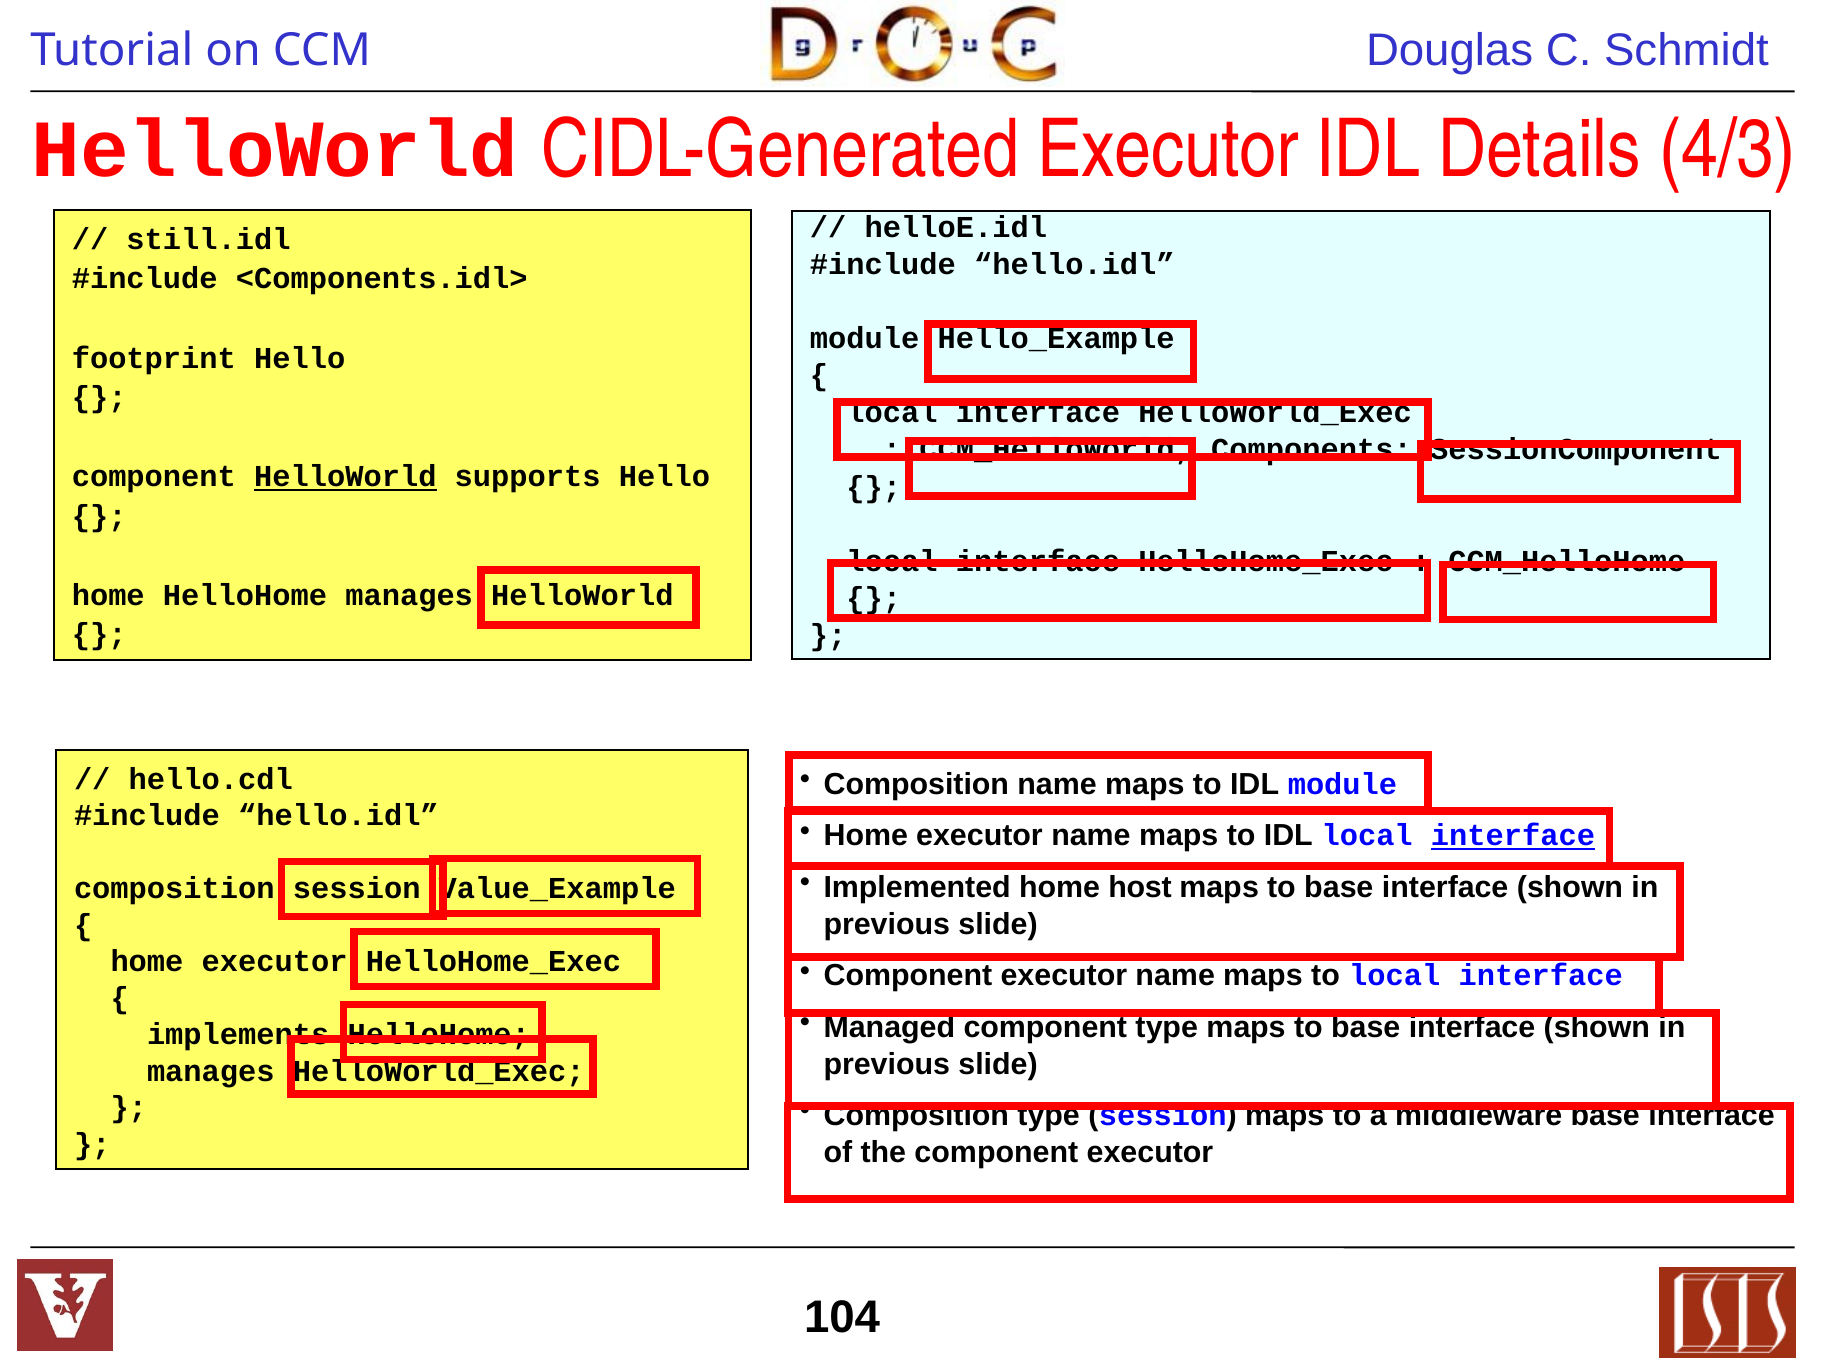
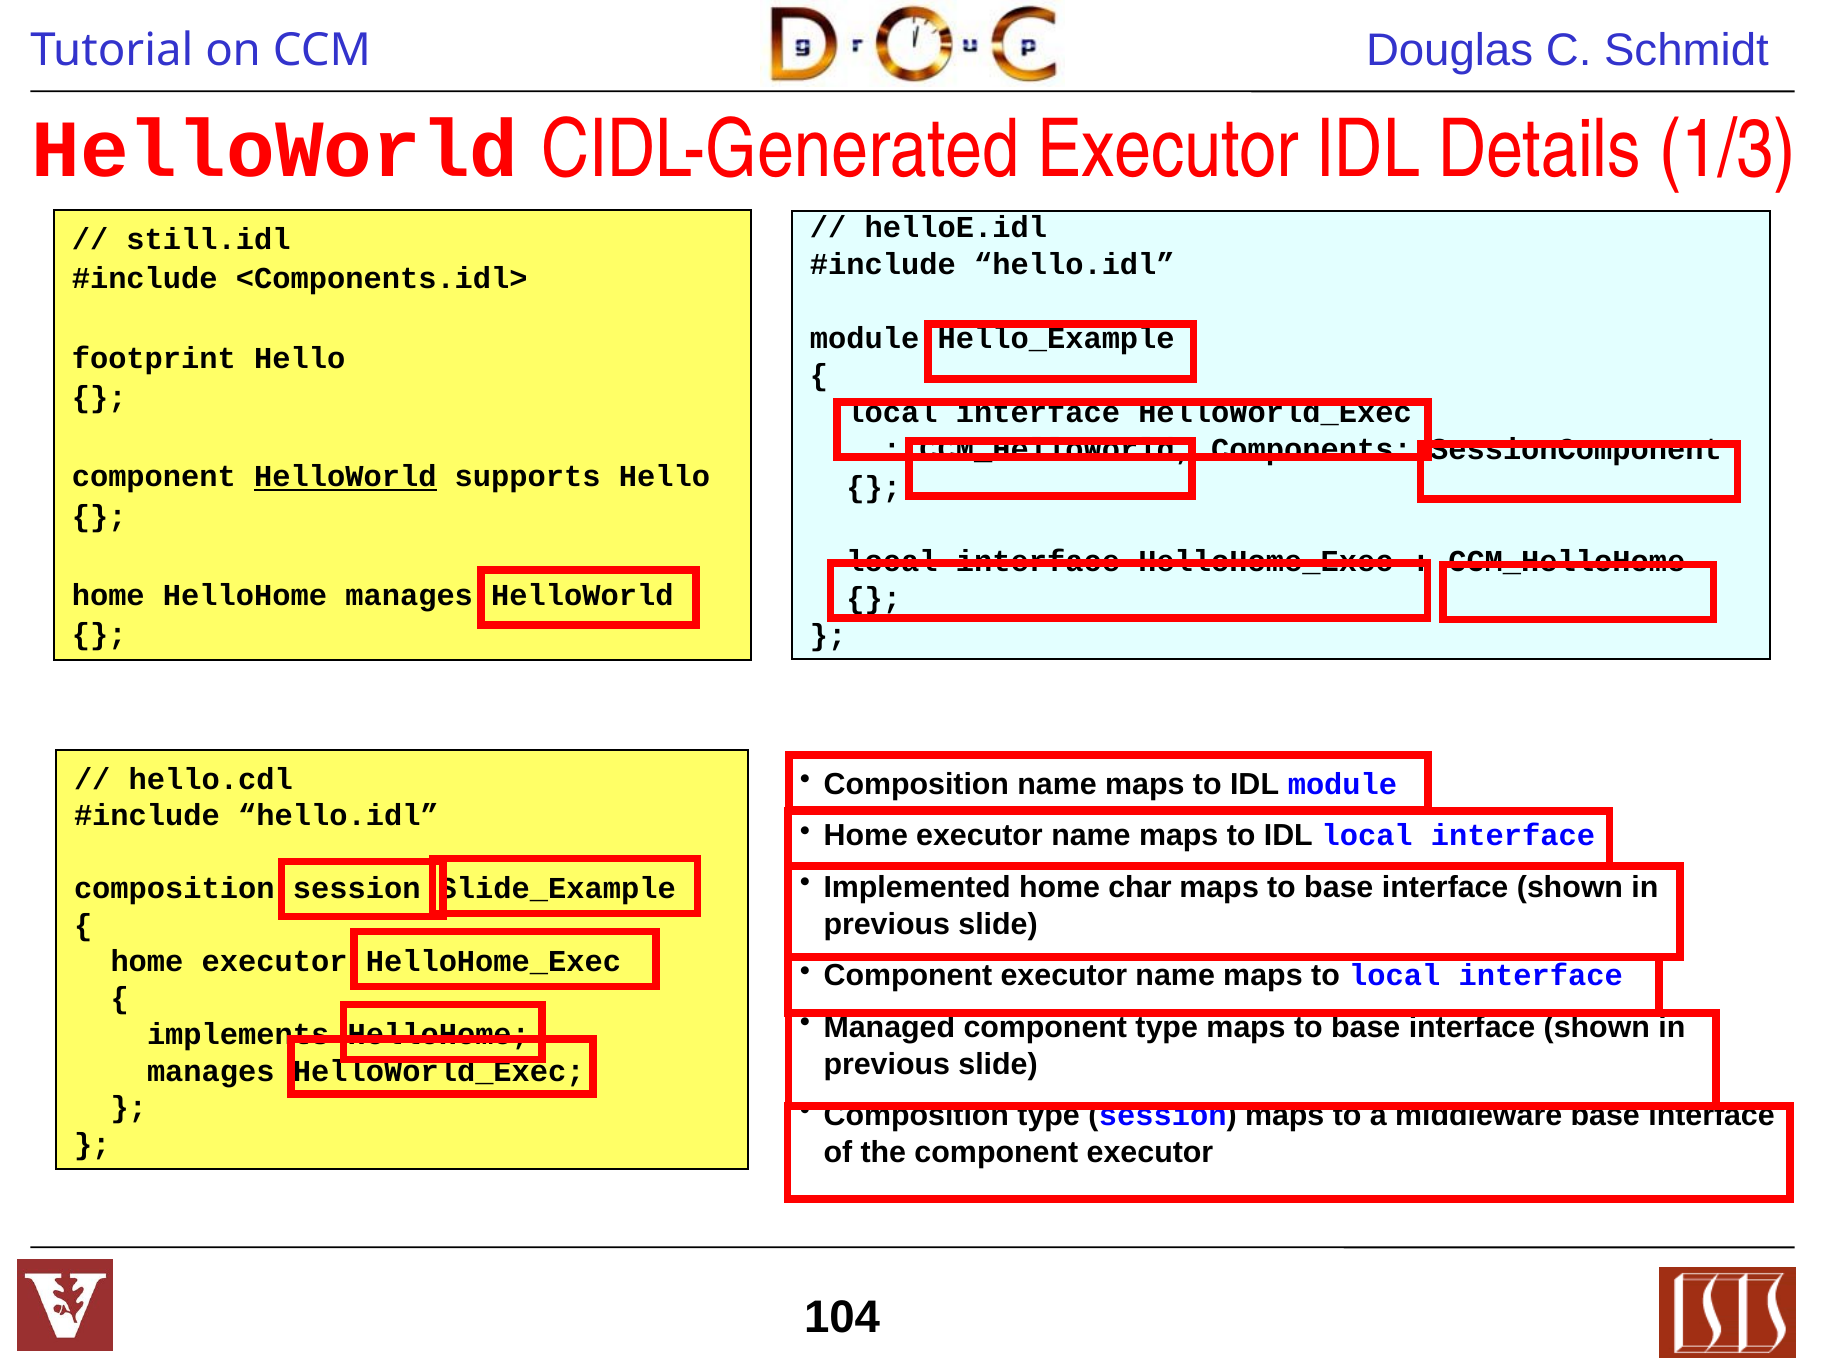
4/3: 4/3 -> 1/3
interface at (1513, 836) underline: present -> none
host: host -> char
Value_Example: Value_Example -> Slide_Example
